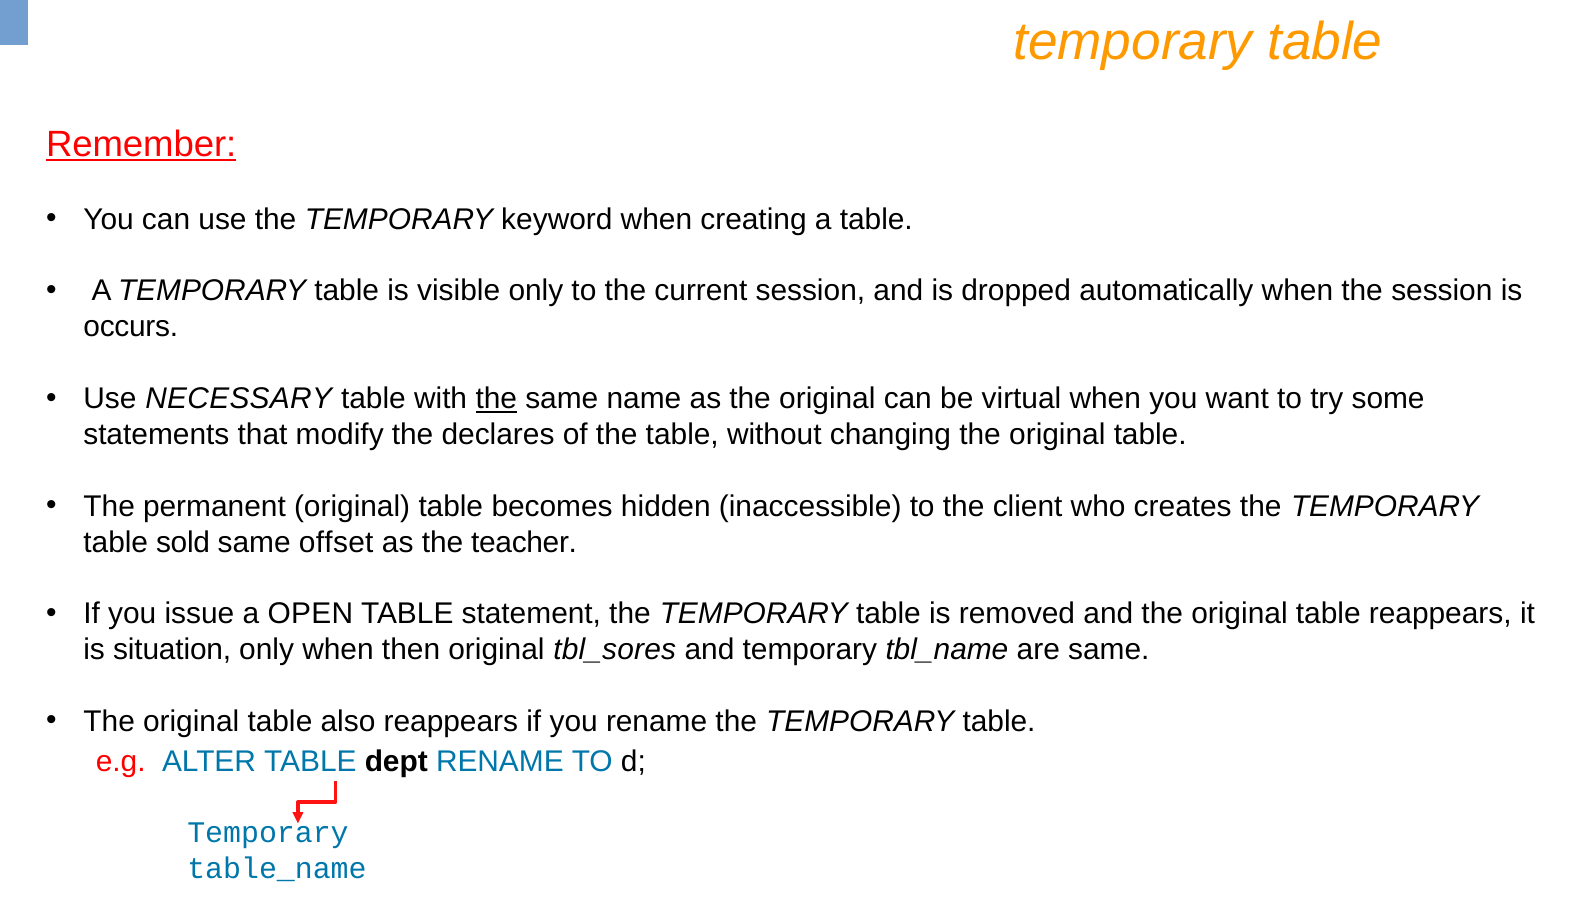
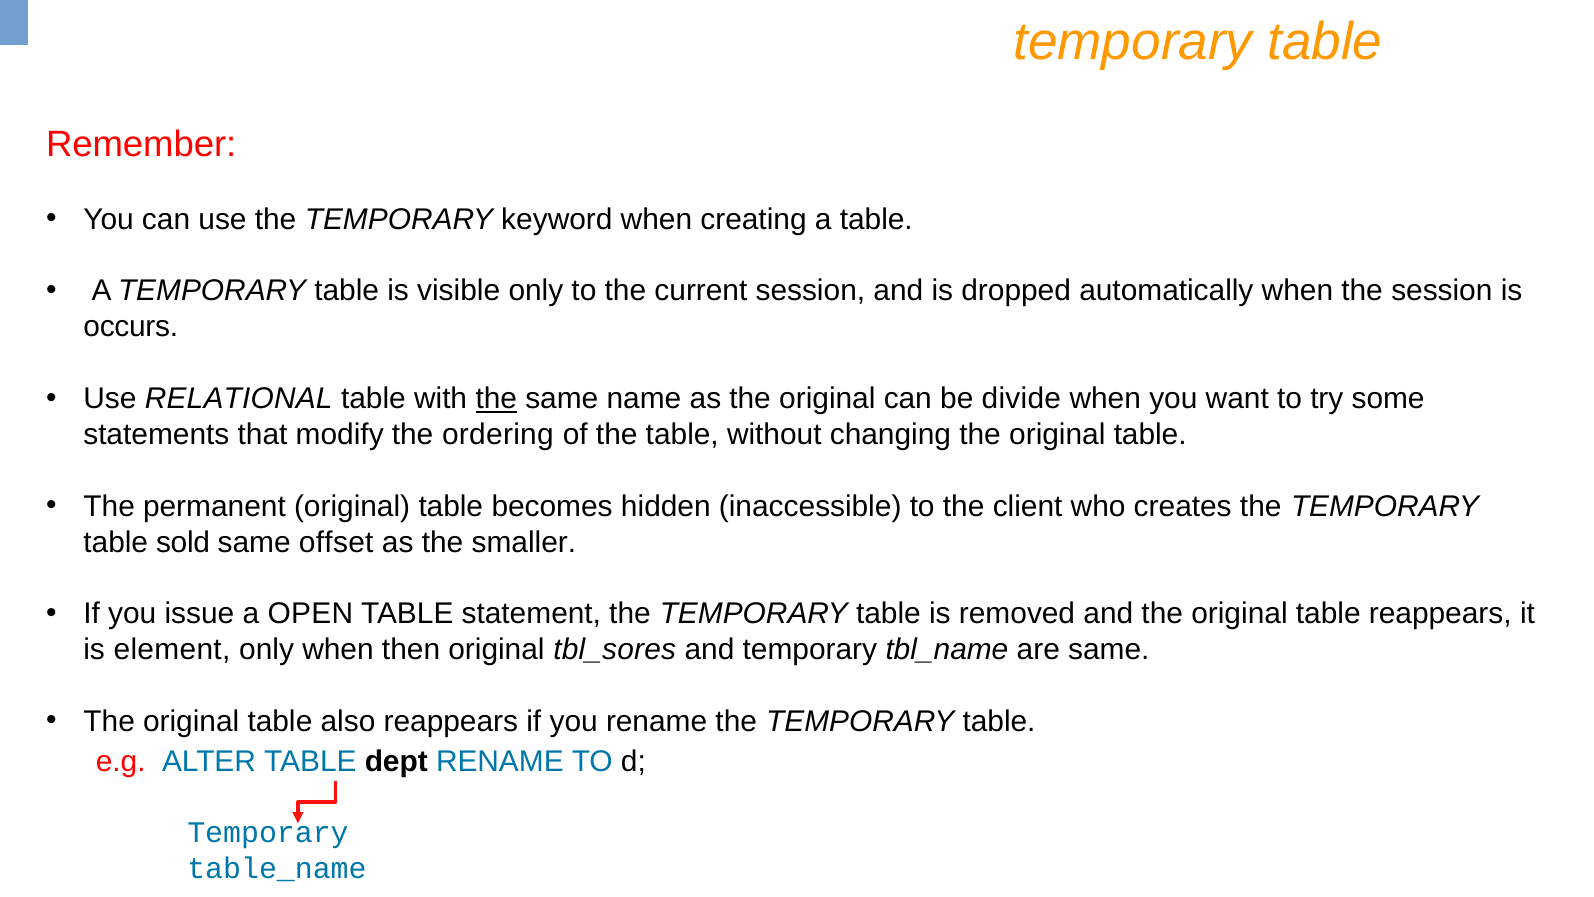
Remember underline: present -> none
NECESSARY: NECESSARY -> RELATIONAL
virtual: virtual -> divide
declares: declares -> ordering
teacher: teacher -> smaller
situation: situation -> element
